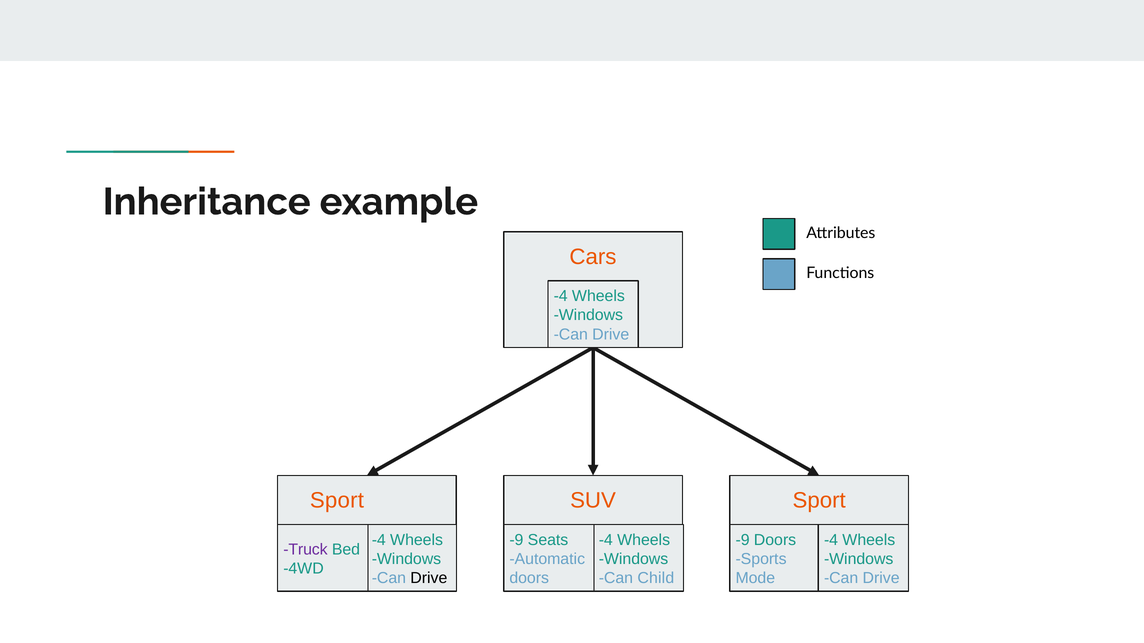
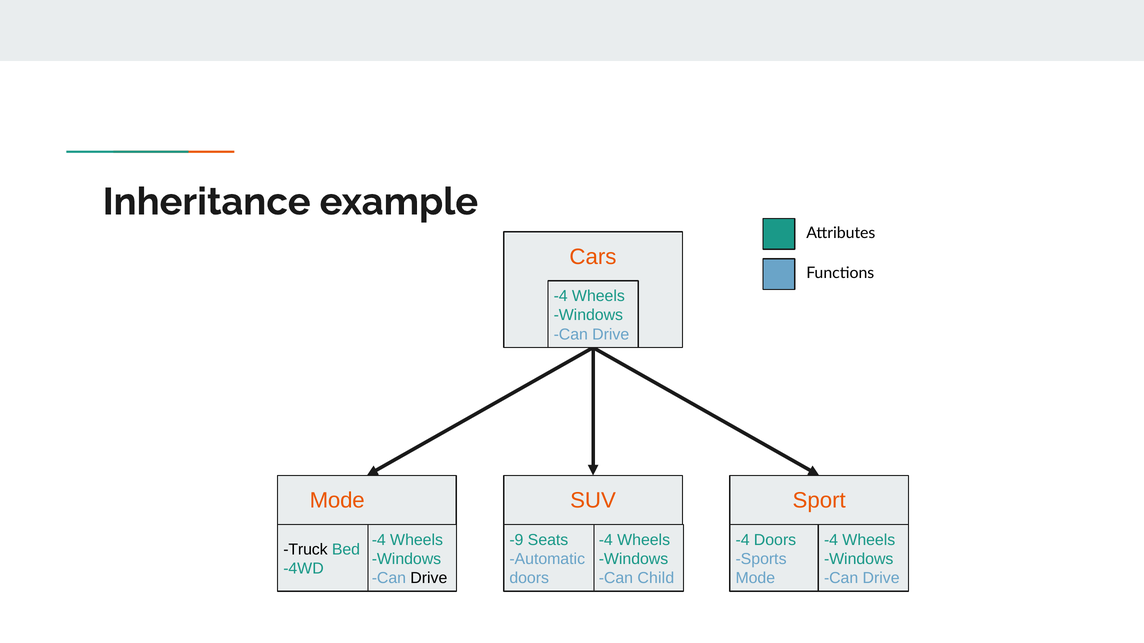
Sport at (337, 501): Sport -> Mode
-9 at (743, 540): -9 -> -4
Truck colour: purple -> black
